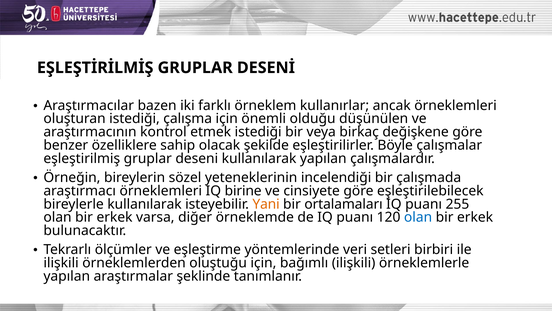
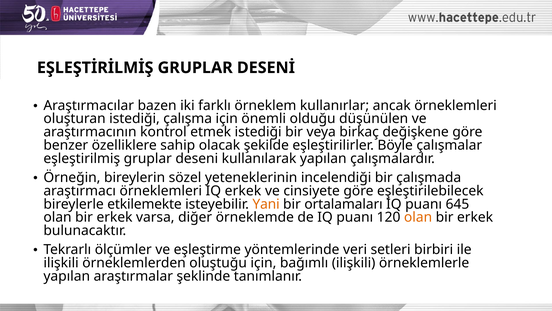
IQ birine: birine -> erkek
bireylerle kullanılarak: kullanılarak -> etkilemekte
255: 255 -> 645
olan at (418, 217) colour: blue -> orange
